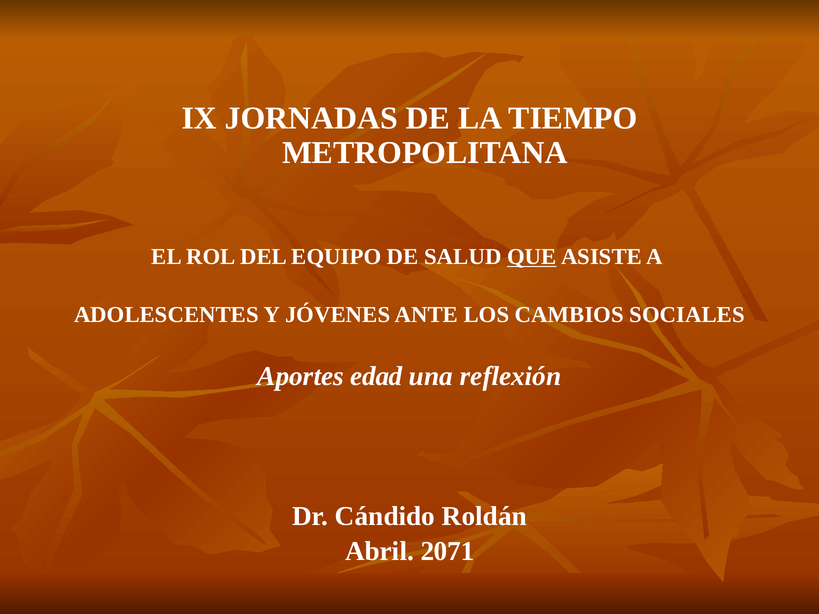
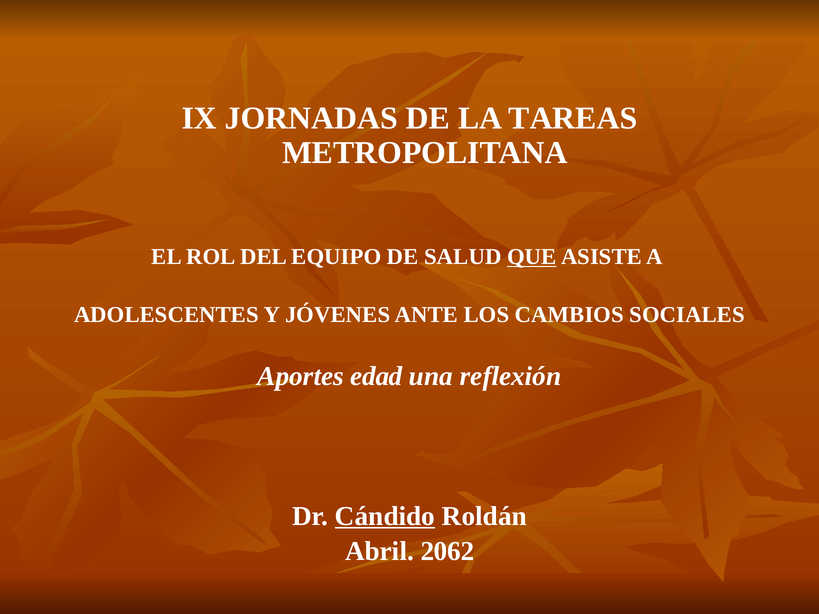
TIEMPO: TIEMPO -> TAREAS
Cándido underline: none -> present
2071: 2071 -> 2062
